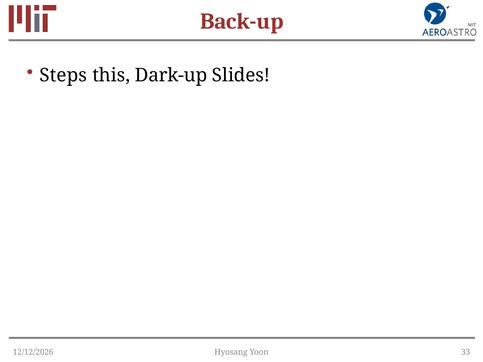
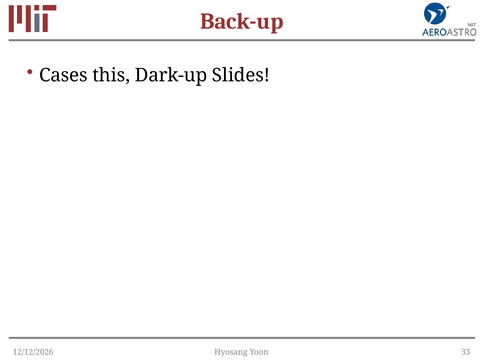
Steps: Steps -> Cases
